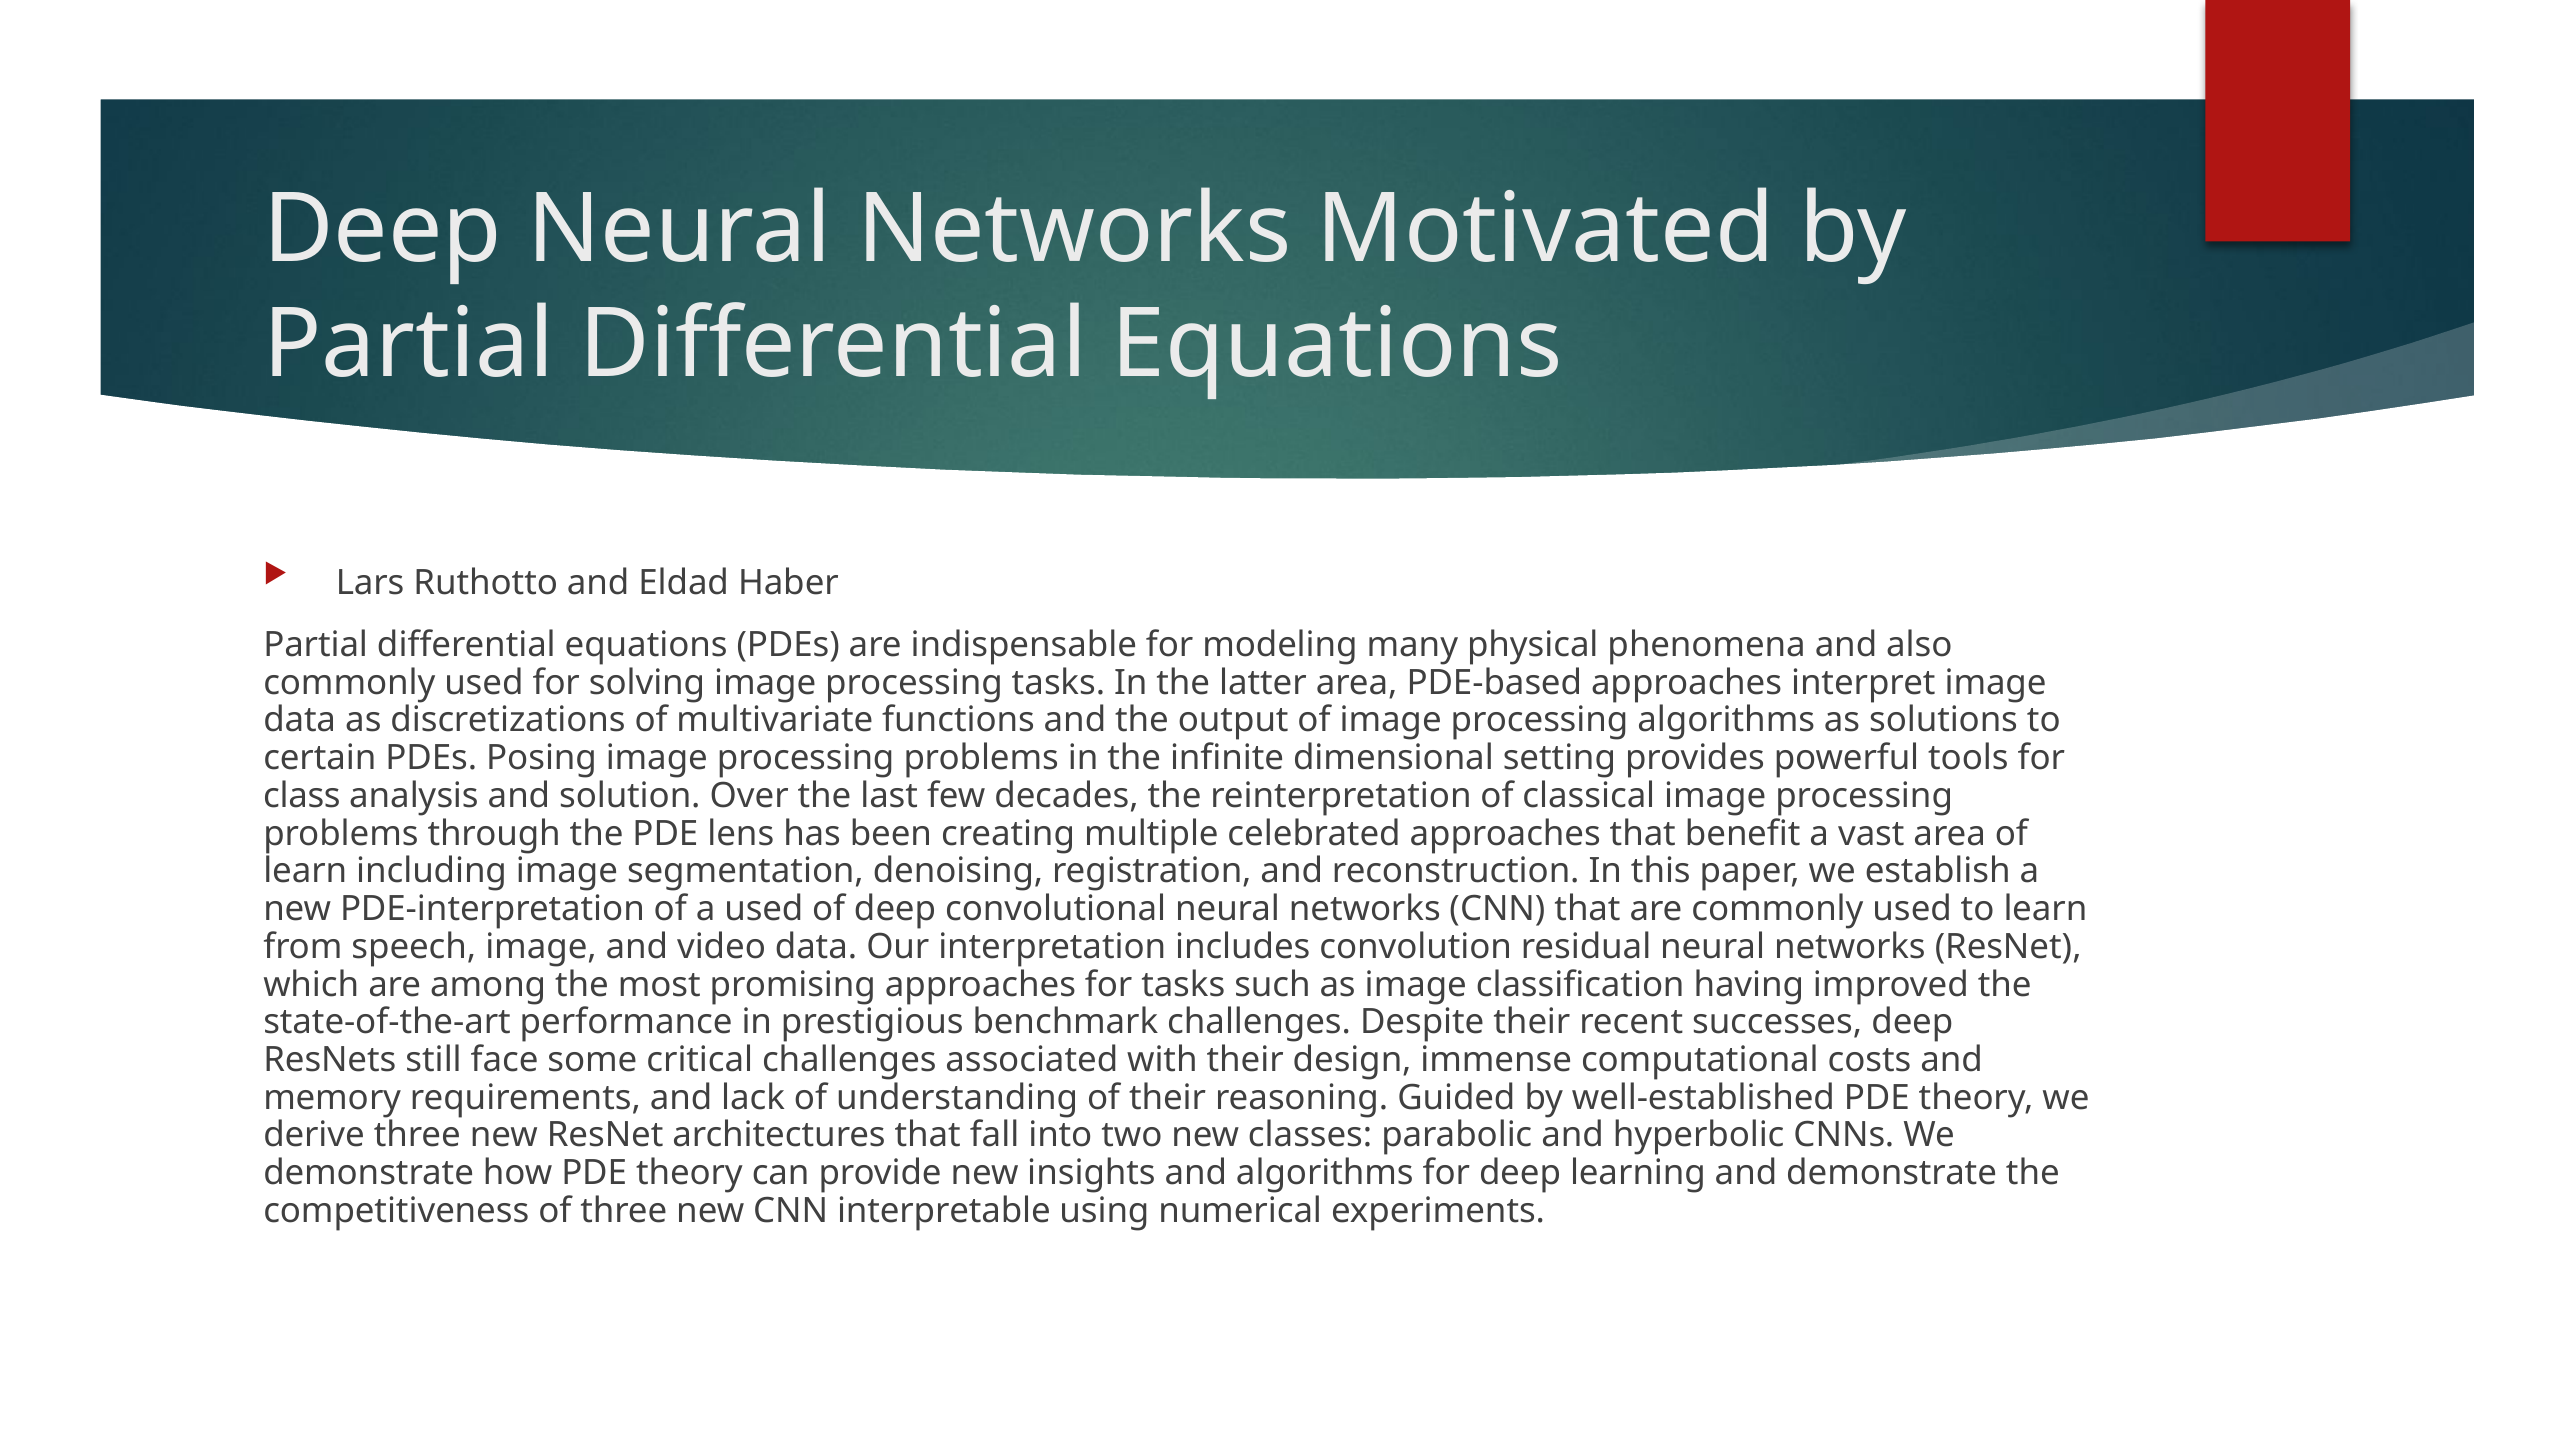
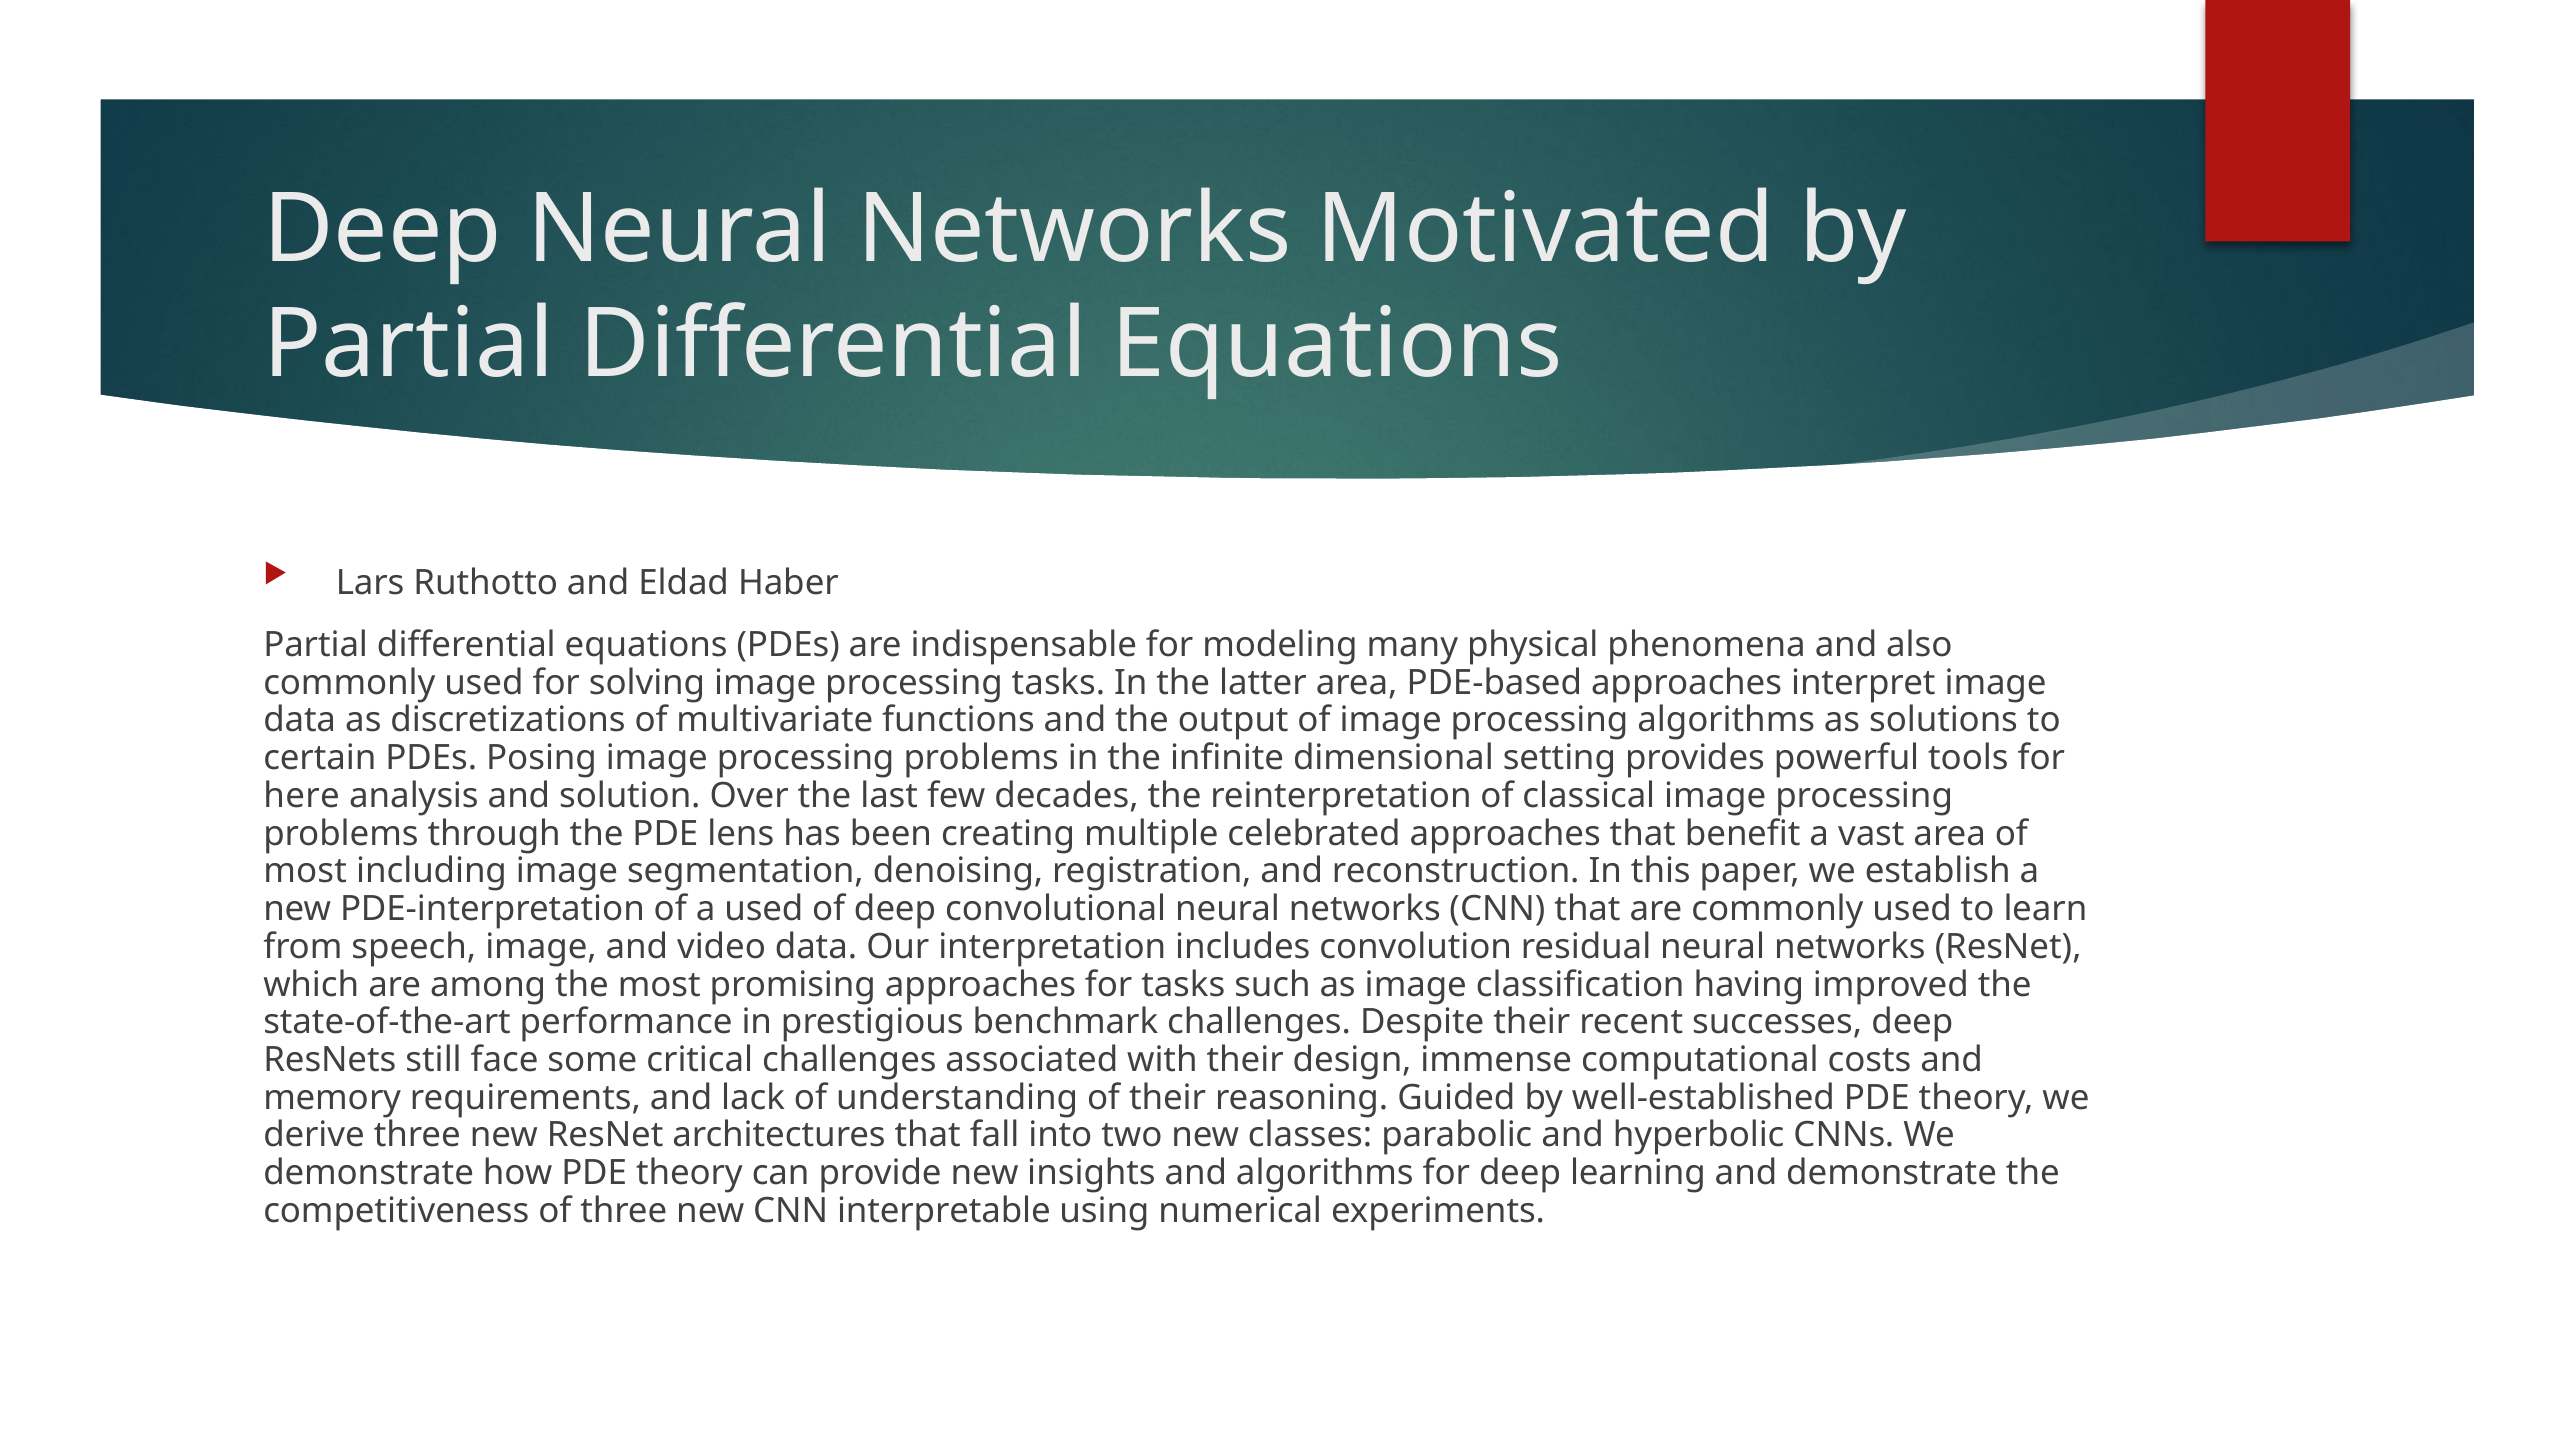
class: class -> here
learn at (305, 871): learn -> most
